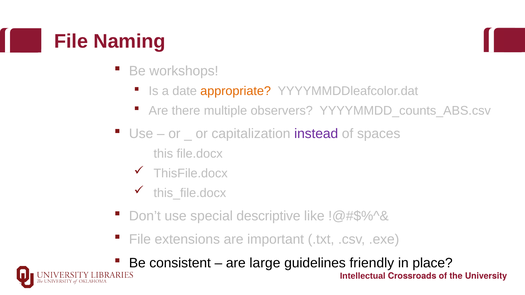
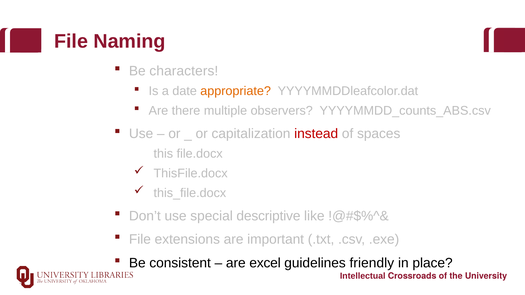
workshops: workshops -> characters
instead colour: purple -> red
large: large -> excel
